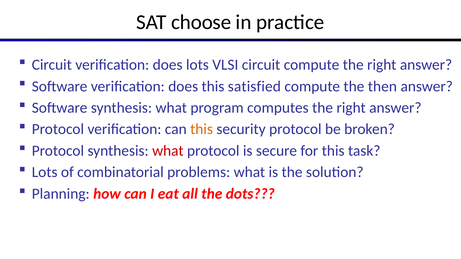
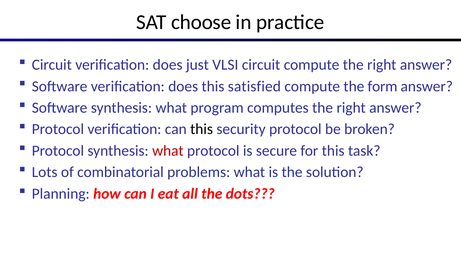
does lots: lots -> just
then: then -> form
this at (202, 129) colour: orange -> black
